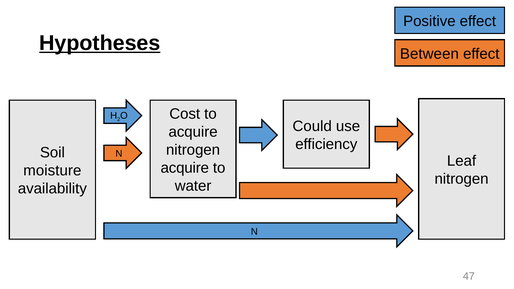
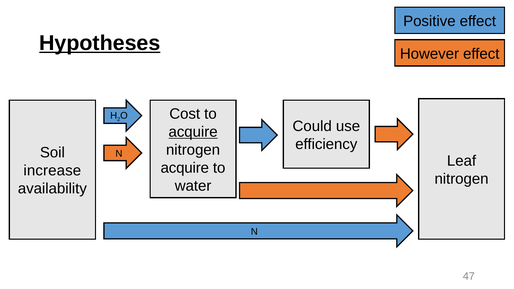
Between: Between -> However
acquire at (193, 132) underline: none -> present
moisture: moisture -> increase
